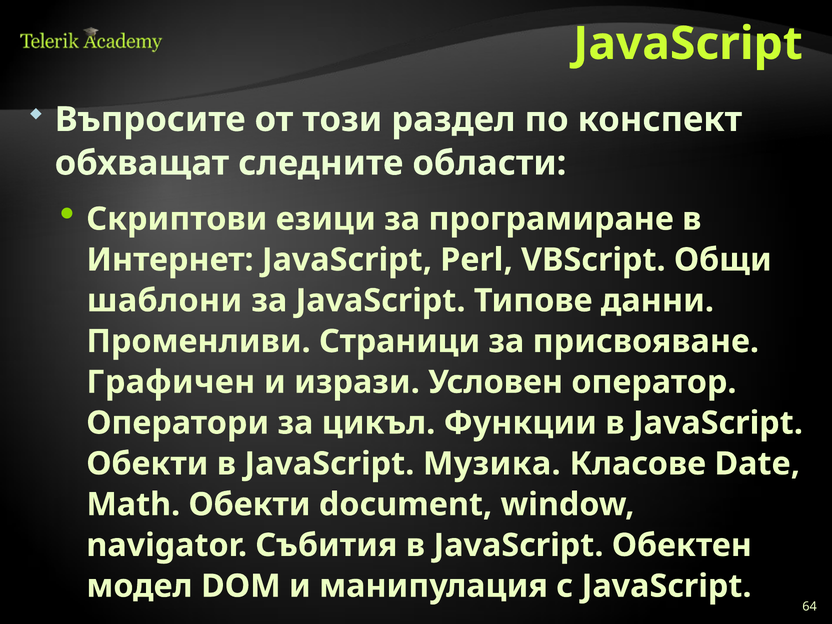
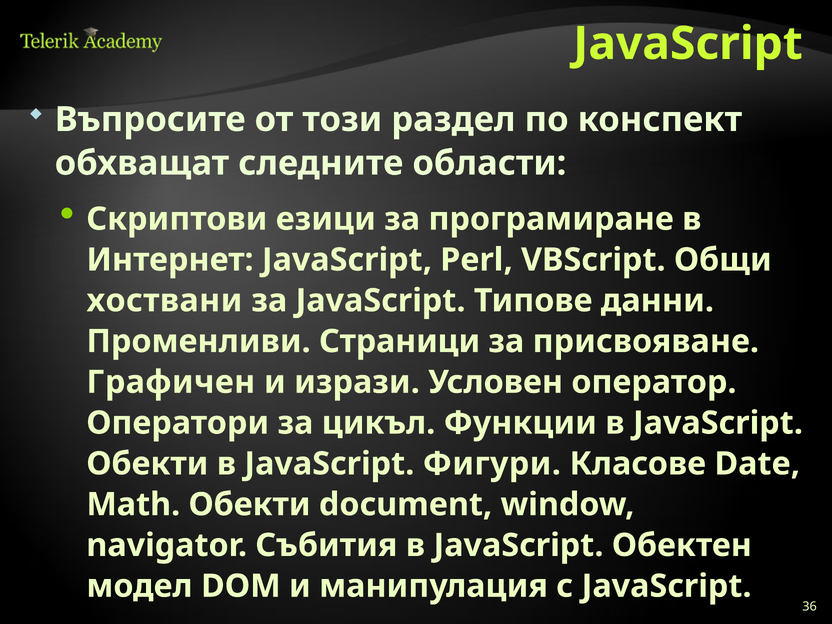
шаблони: шаблони -> хоствани
Музика: Музика -> Фигури
64: 64 -> 36
